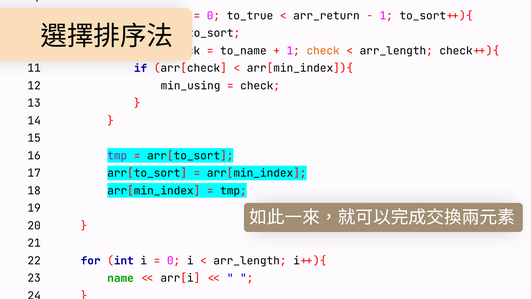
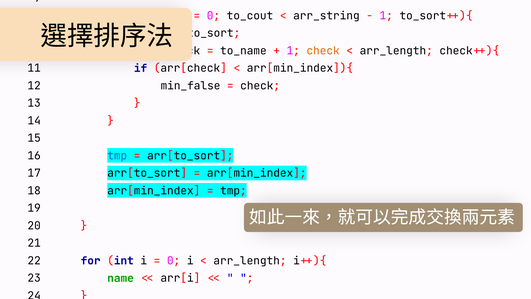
to_true: to_true -> to_cout
arr_return: arr_return -> arr_string
min_using: min_using -> min_false
tmp at (117, 156) colour: purple -> blue
